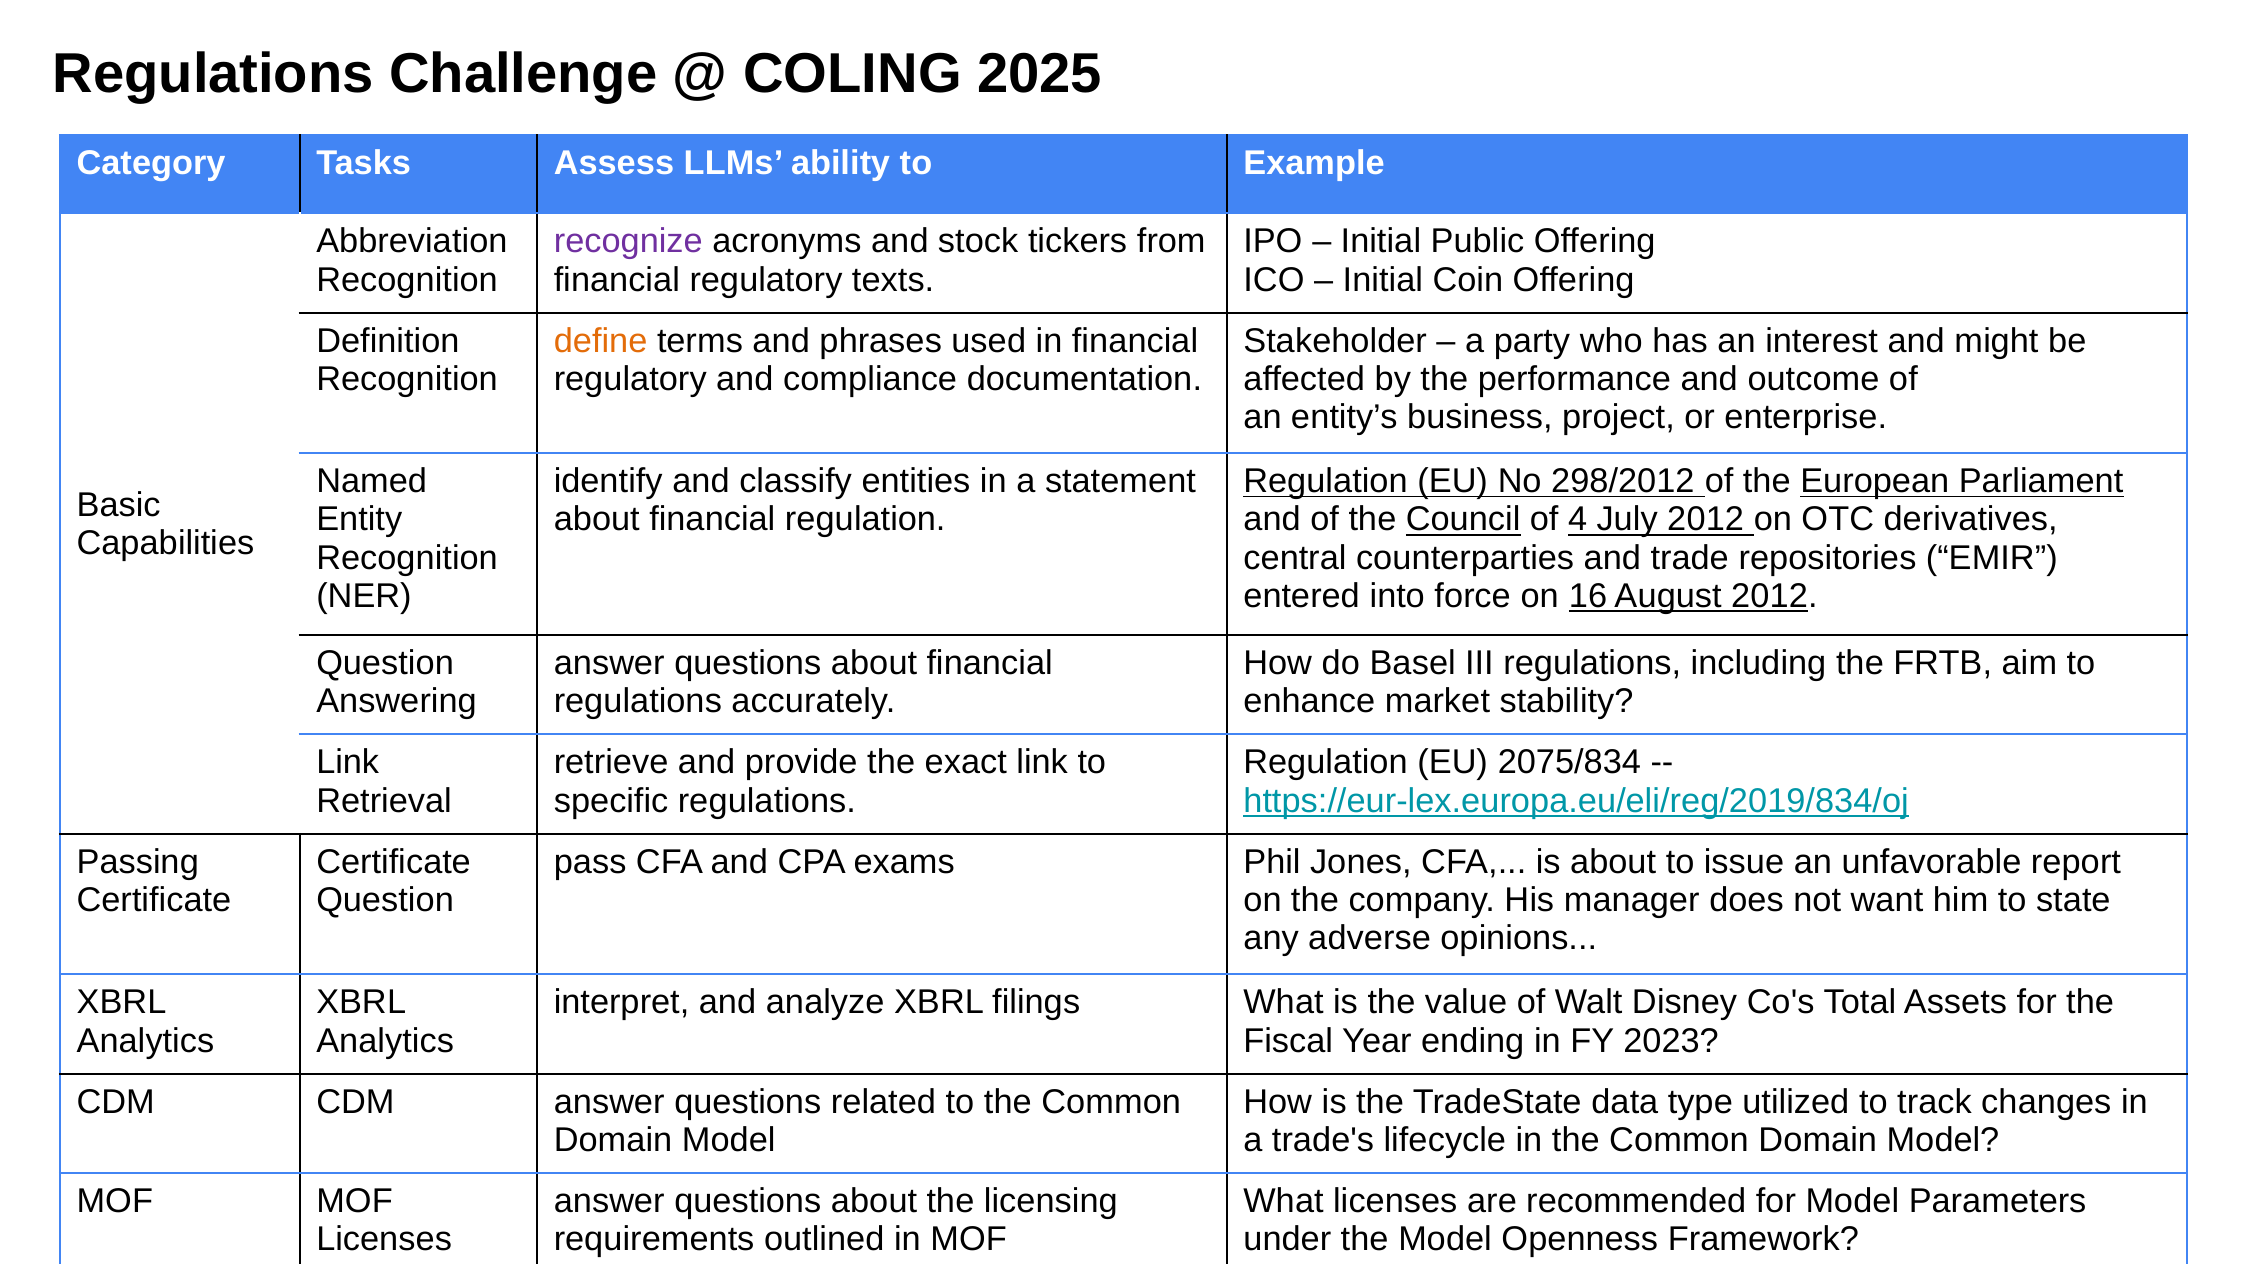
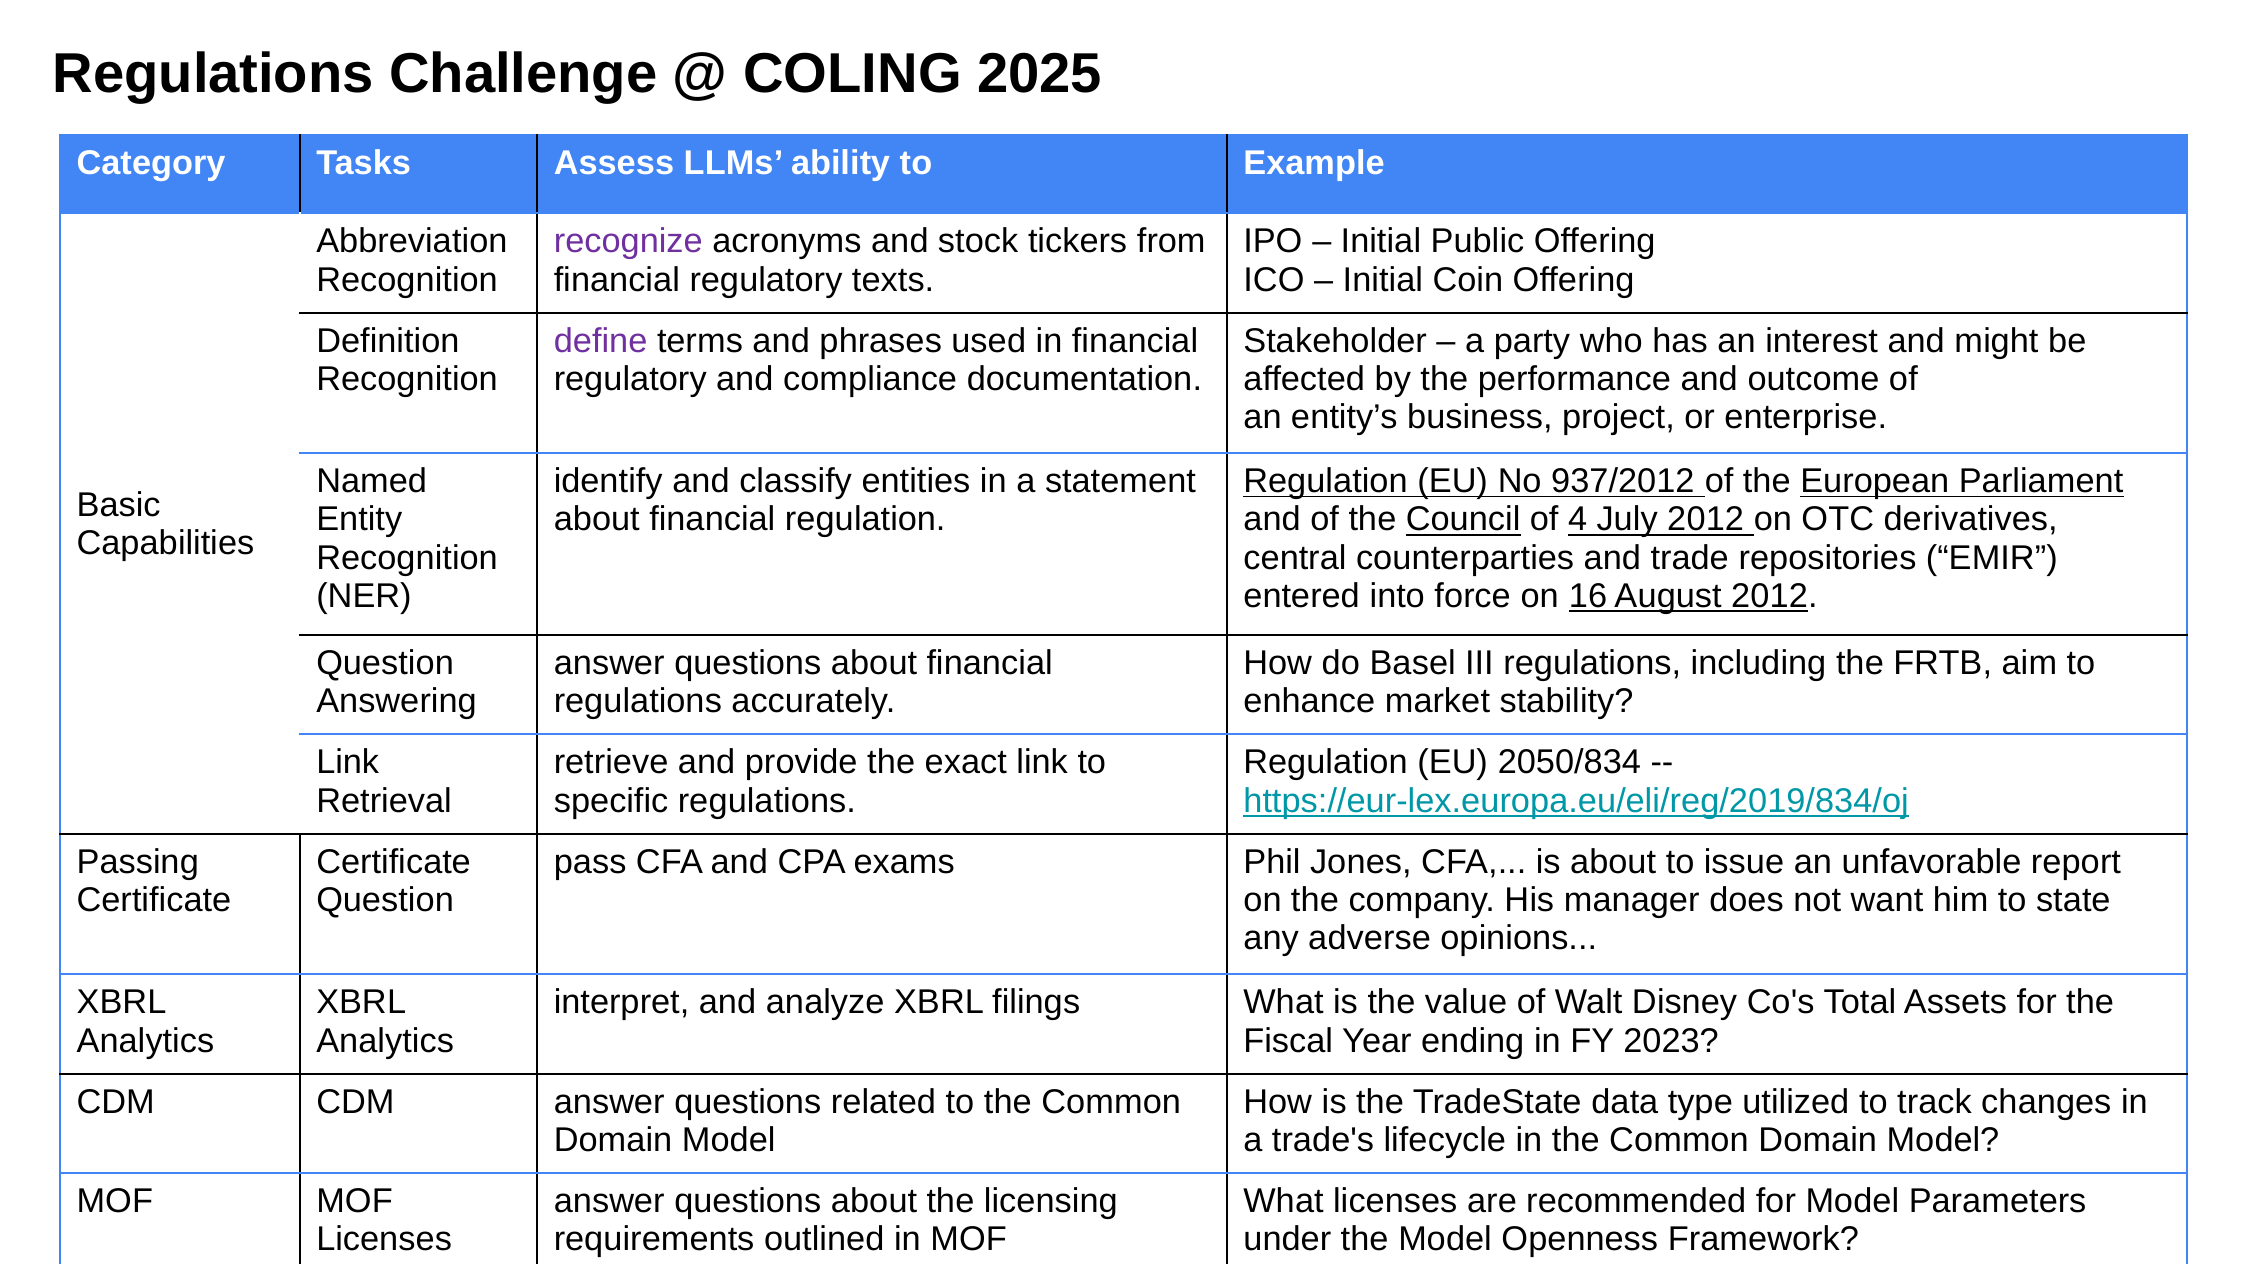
define colour: orange -> purple
298/2012: 298/2012 -> 937/2012
2075/834: 2075/834 -> 2050/834
